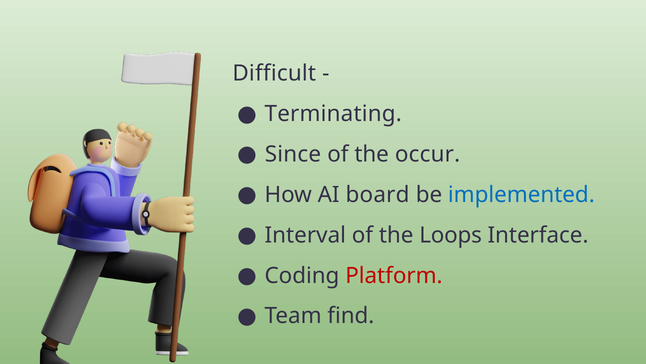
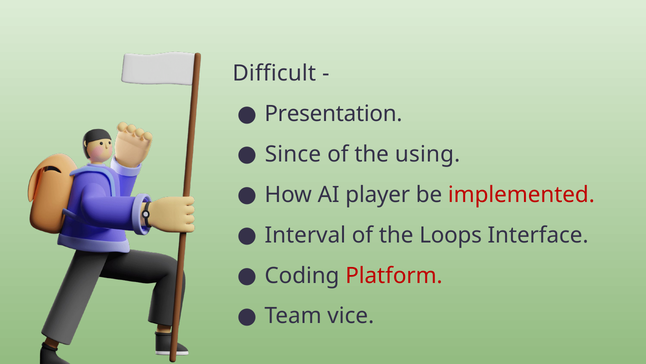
Terminating: Terminating -> Presentation
occur: occur -> using
board: board -> player
implemented colour: blue -> red
find: find -> vice
